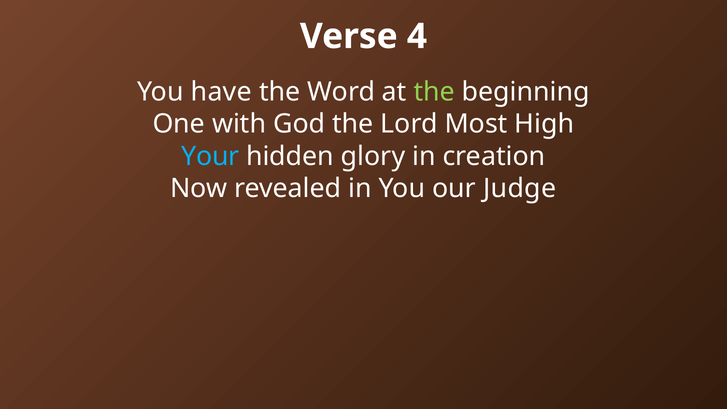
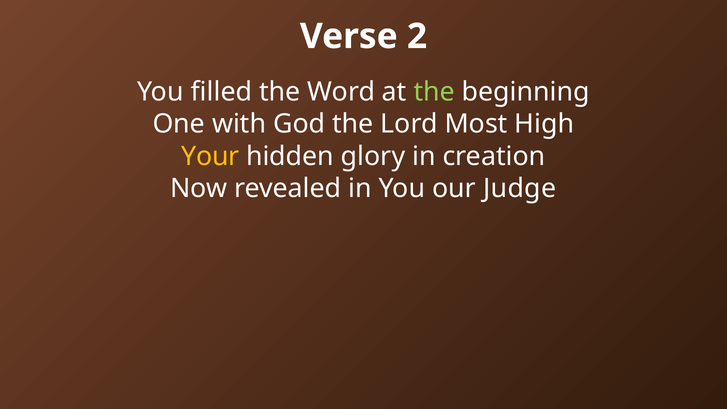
4: 4 -> 2
have: have -> filled
Your colour: light blue -> yellow
